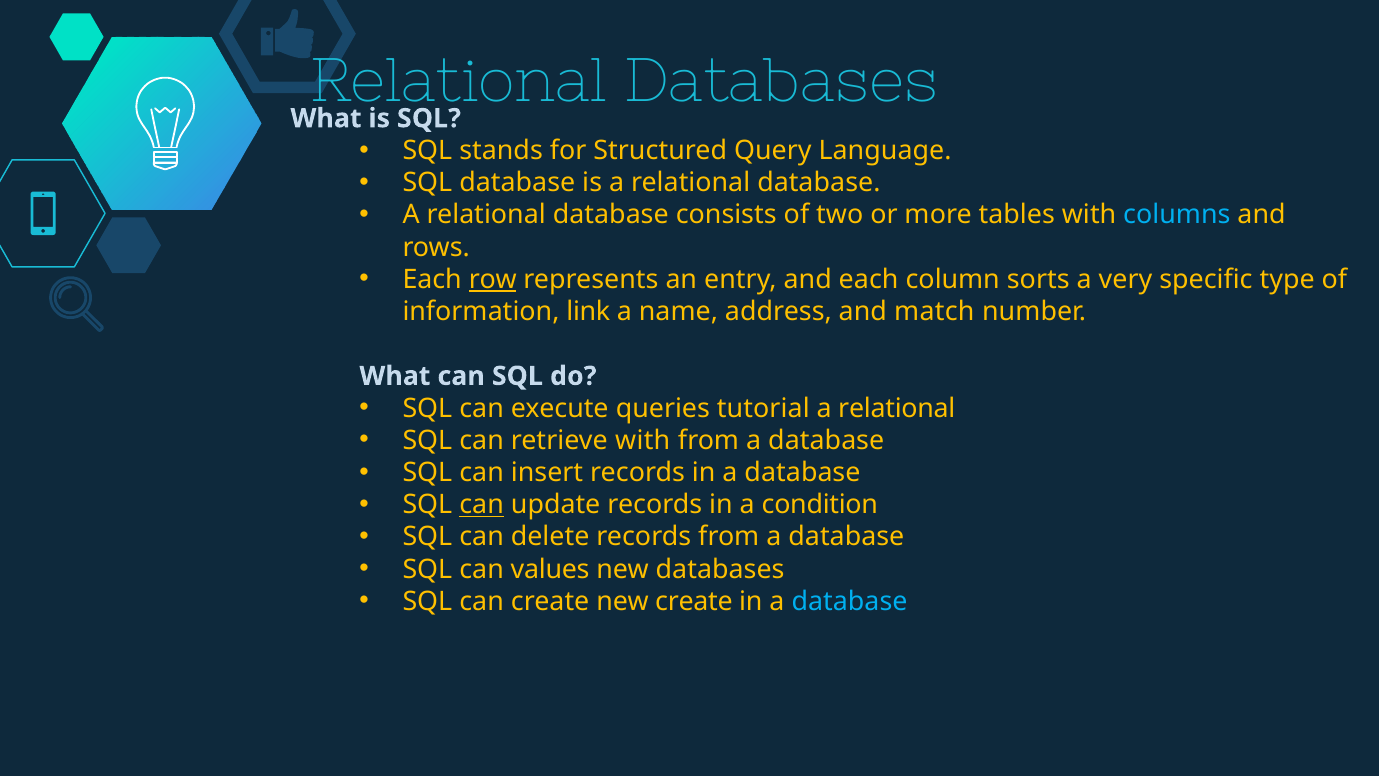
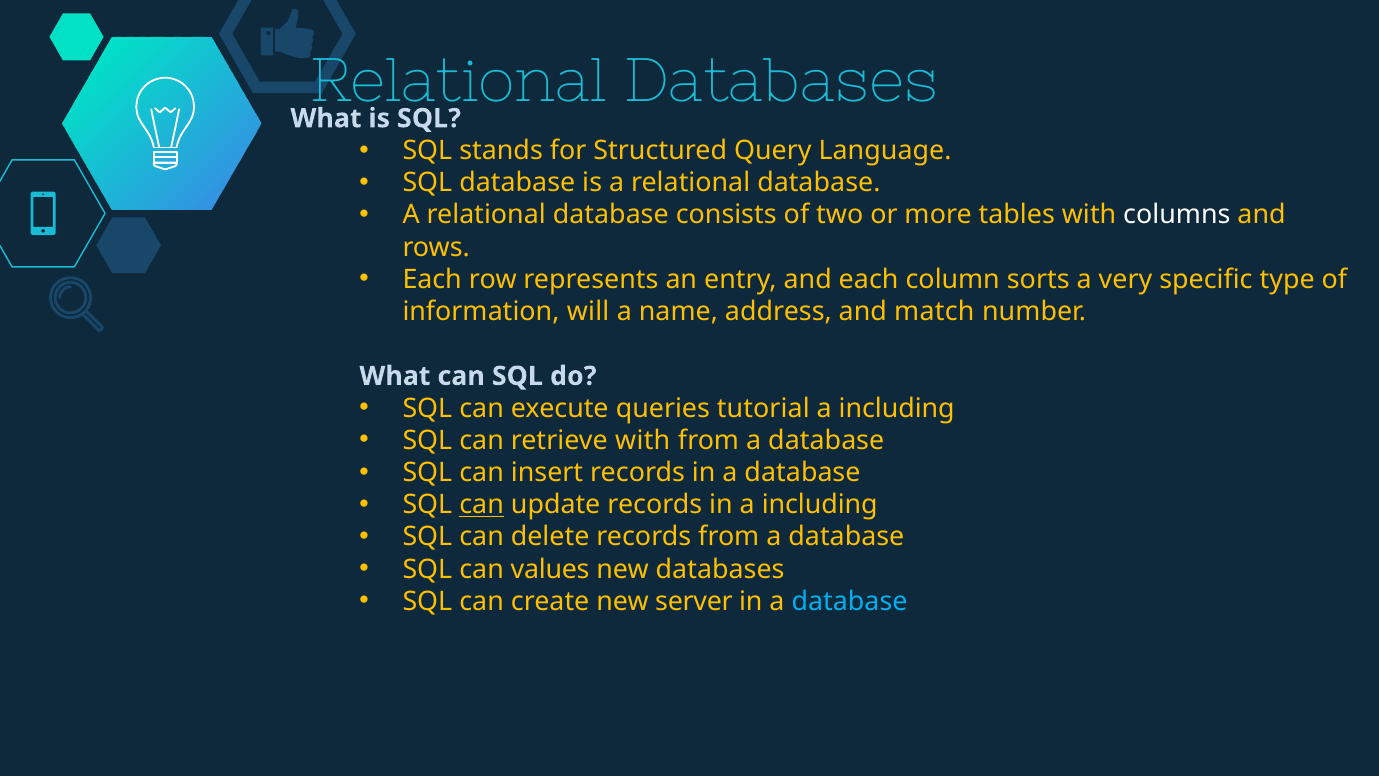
columns colour: light blue -> white
row underline: present -> none
link: link -> will
relational at (897, 408): relational -> including
in a condition: condition -> including
new create: create -> server
